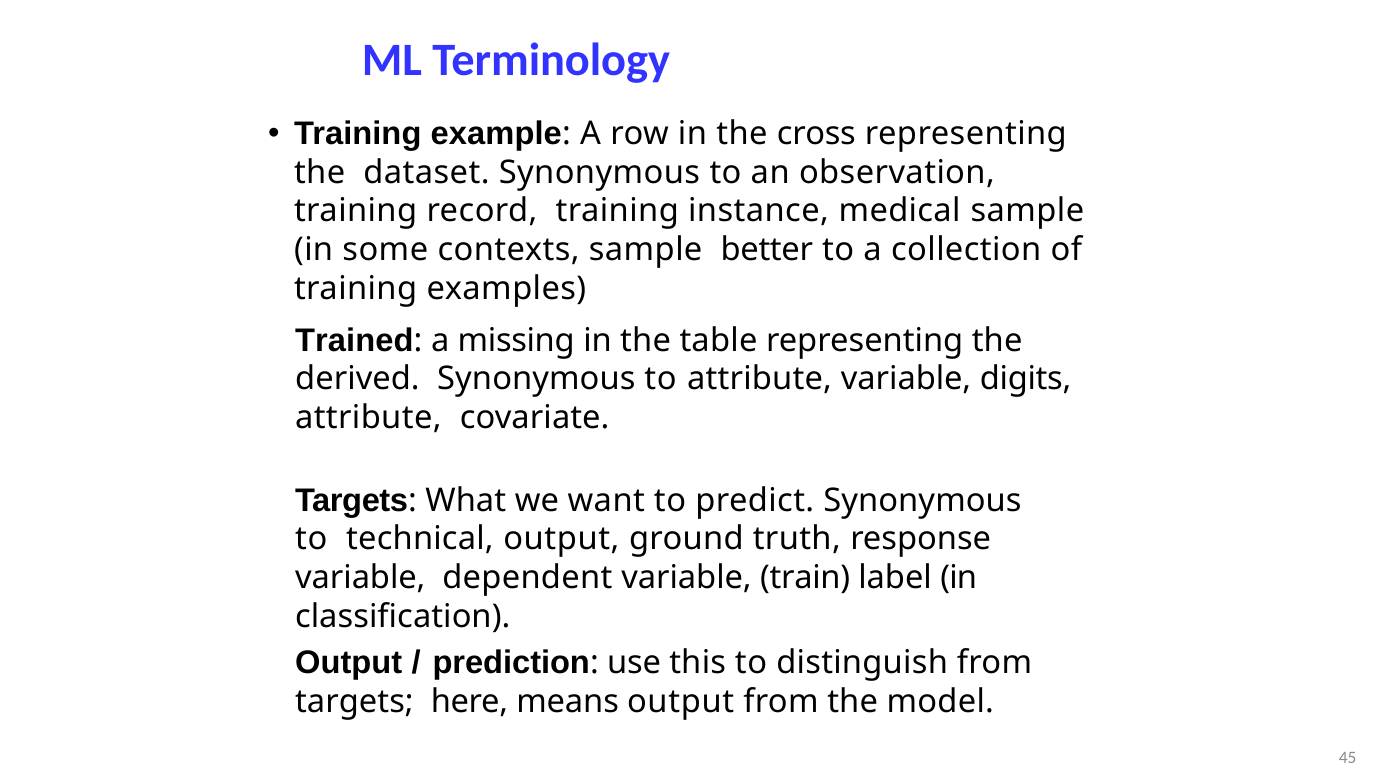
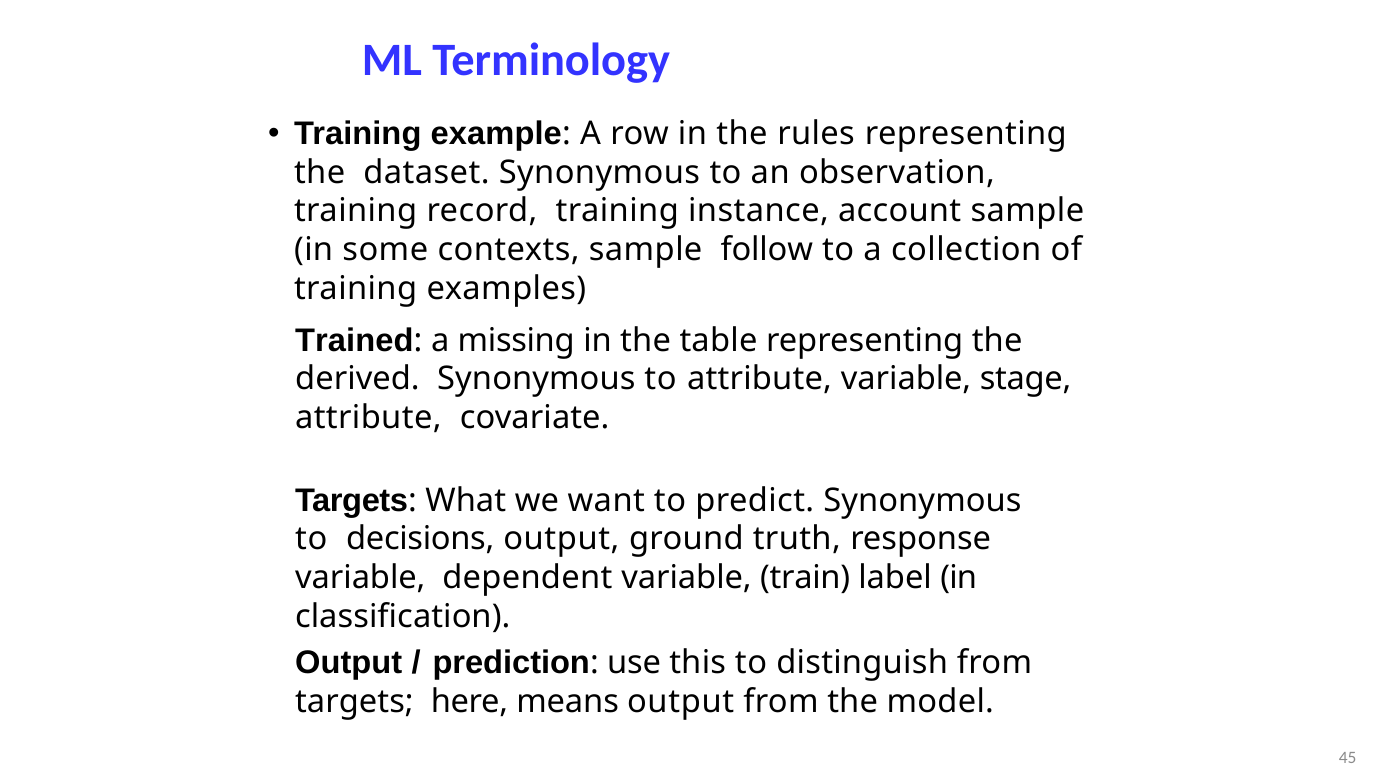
cross: cross -> rules
medical: medical -> account
better: better -> follow
digits: digits -> stage
technical: technical -> decisions
